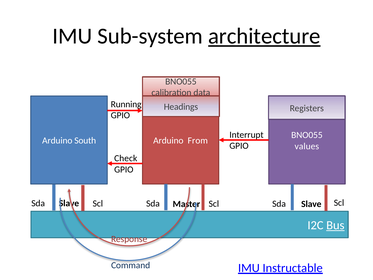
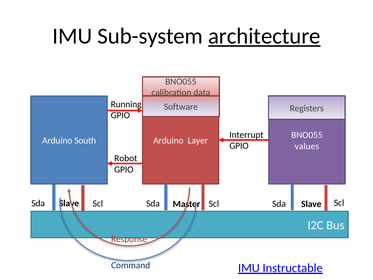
Headings: Headings -> Software
From: From -> Layer
Check: Check -> Robot
Bus underline: present -> none
